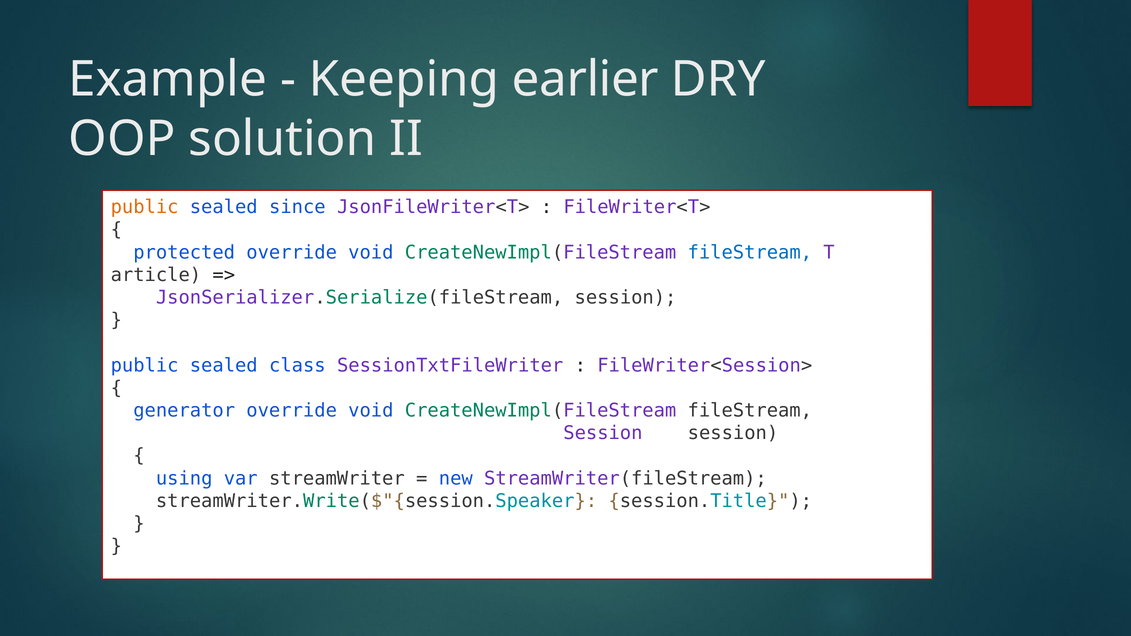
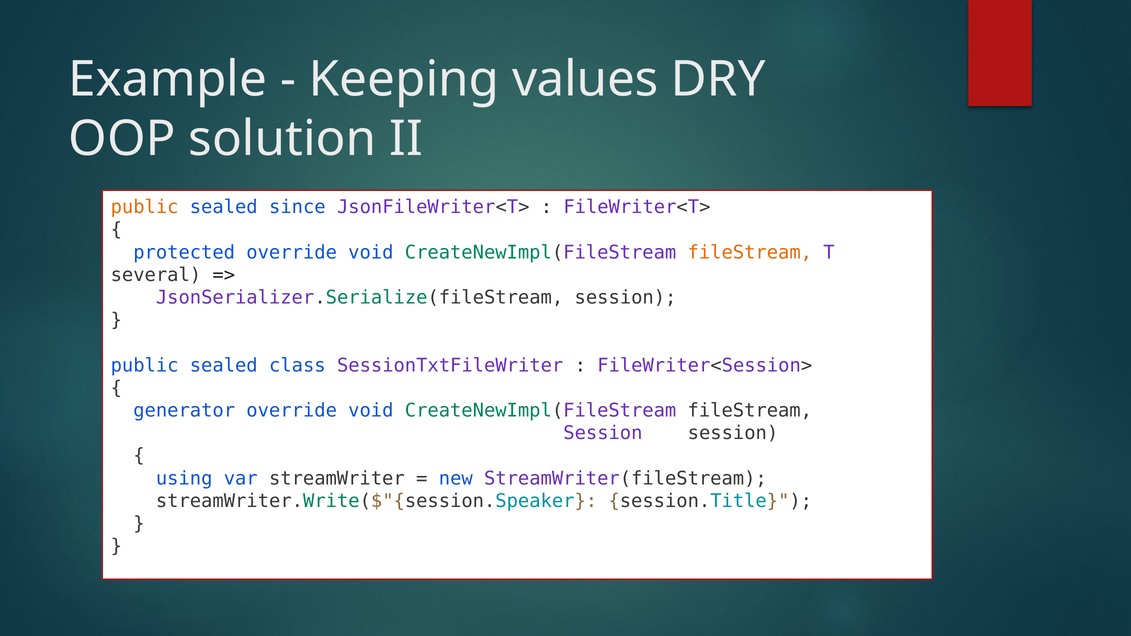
earlier: earlier -> values
fileStream at (750, 252) colour: blue -> orange
article: article -> several
